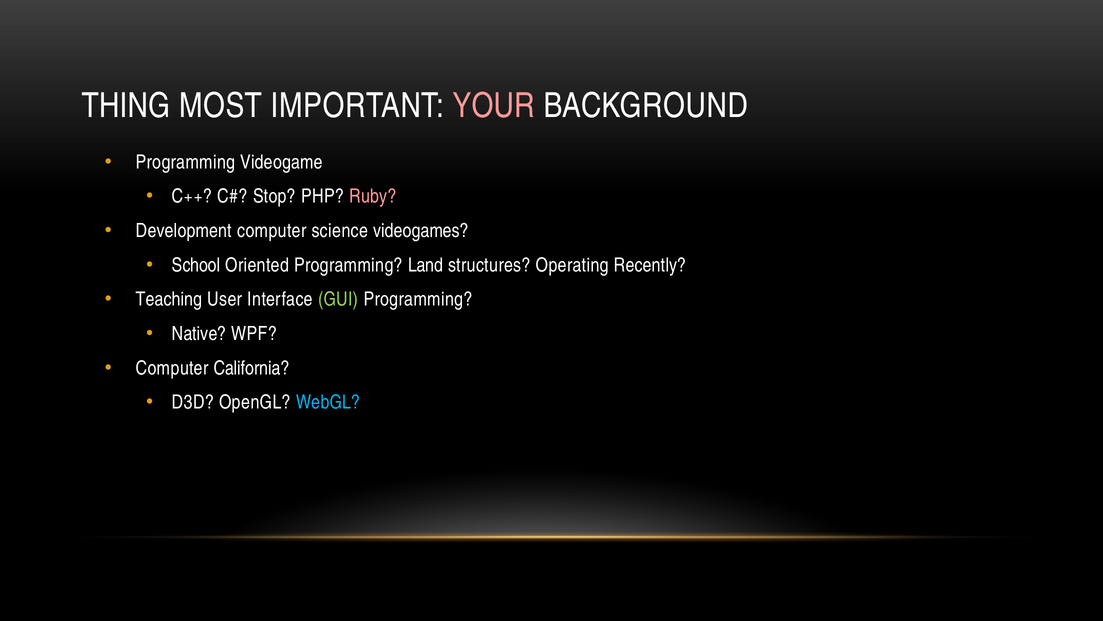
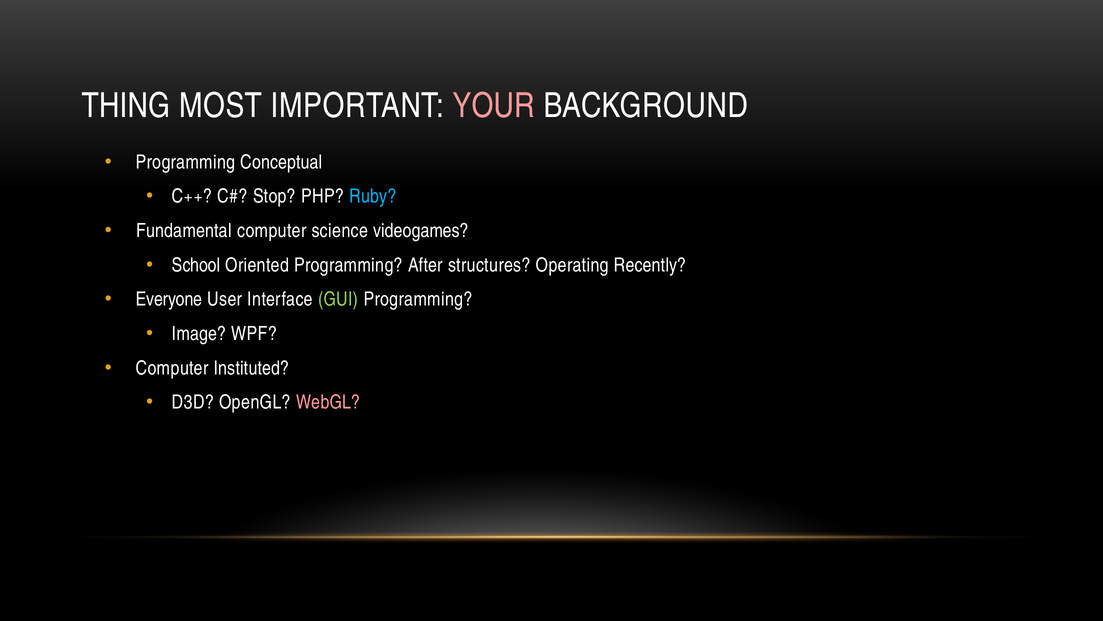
Videogame: Videogame -> Conceptual
Ruby colour: pink -> light blue
Development: Development -> Fundamental
Land: Land -> After
Teaching: Teaching -> Everyone
Native: Native -> Image
California: California -> Instituted
WebGL colour: light blue -> pink
